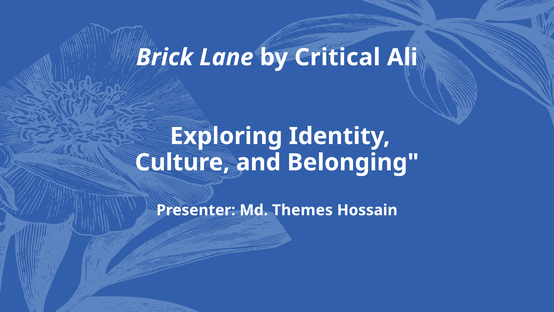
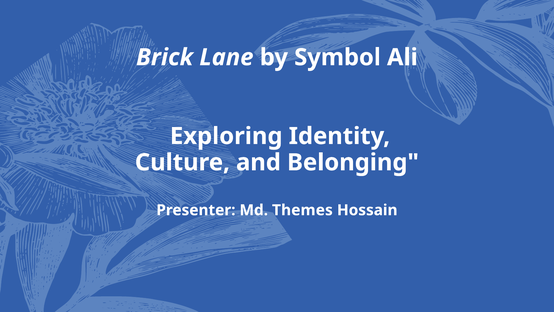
Critical: Critical -> Symbol
